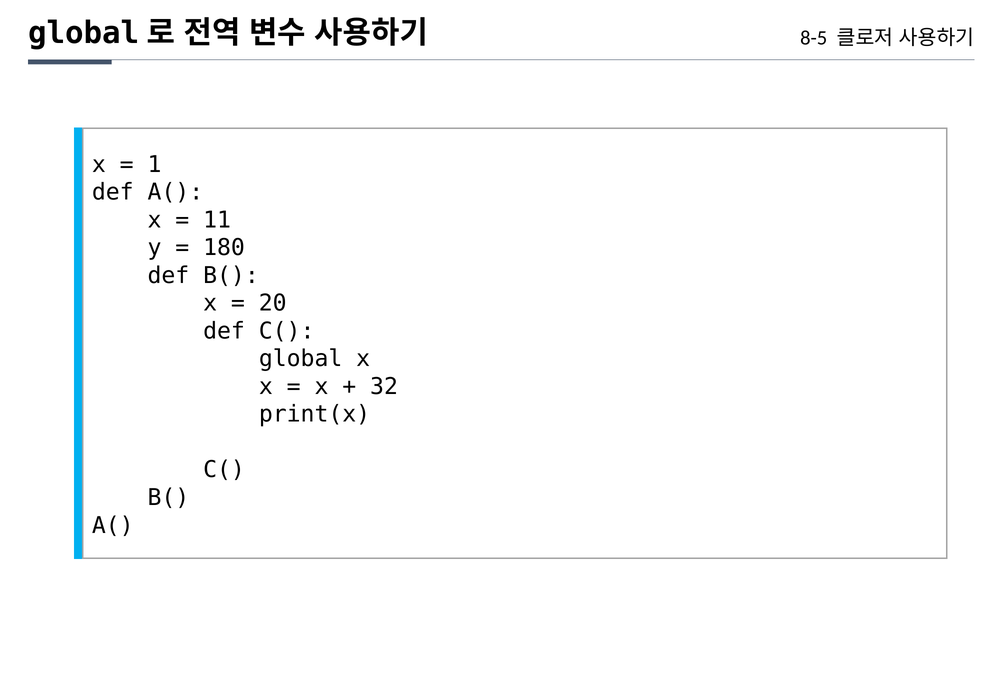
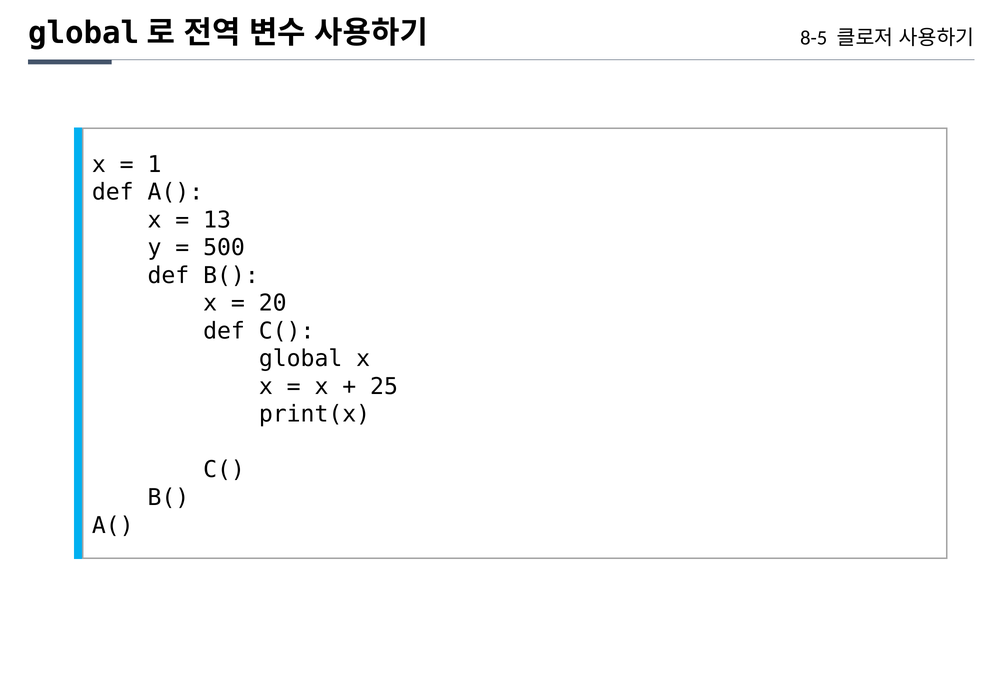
11: 11 -> 13
180: 180 -> 500
32: 32 -> 25
